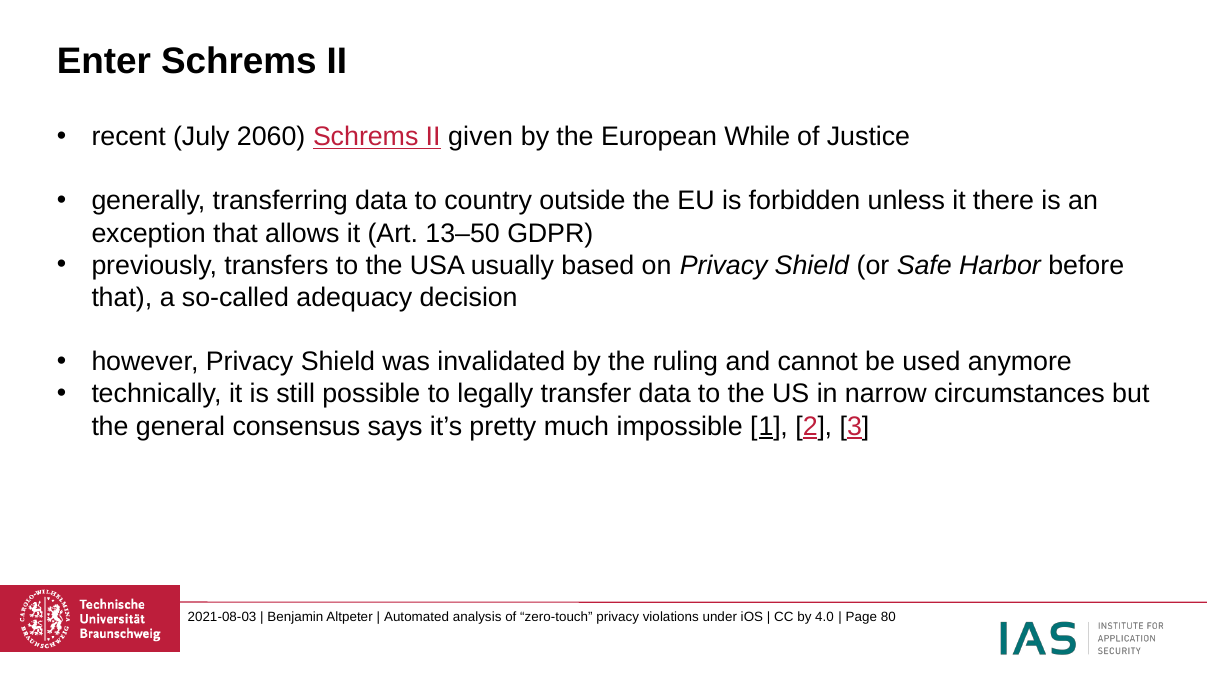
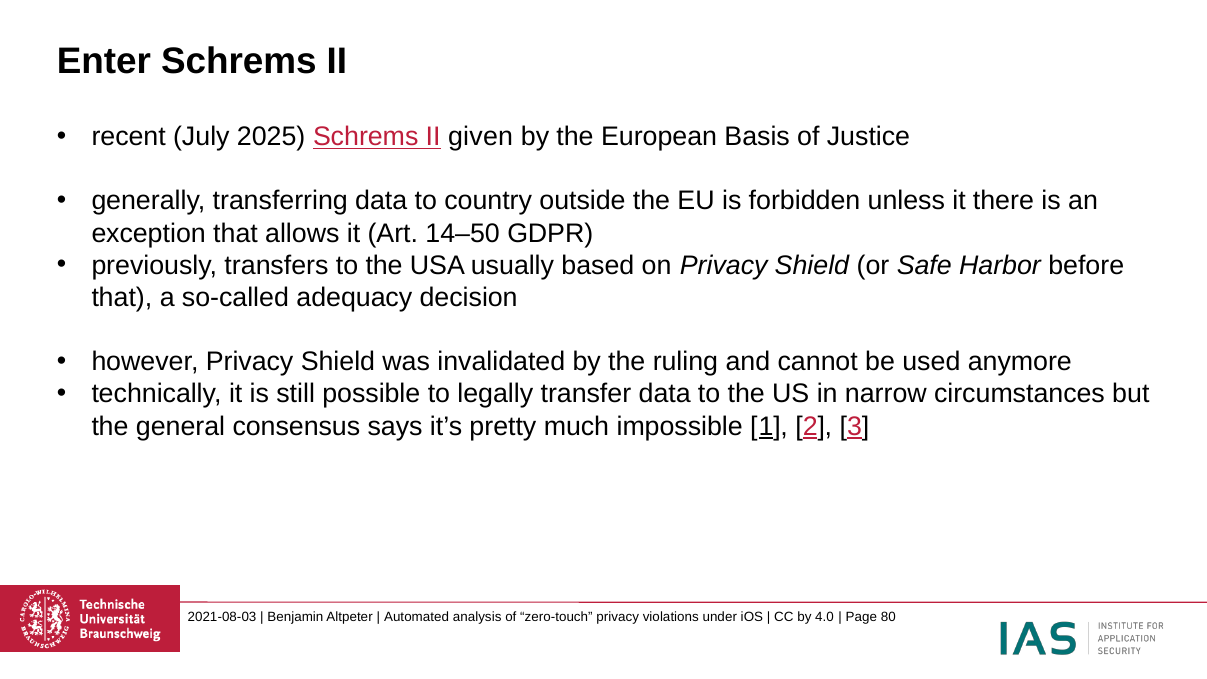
2060: 2060 -> 2025
While: While -> Basis
13–50: 13–50 -> 14–50
